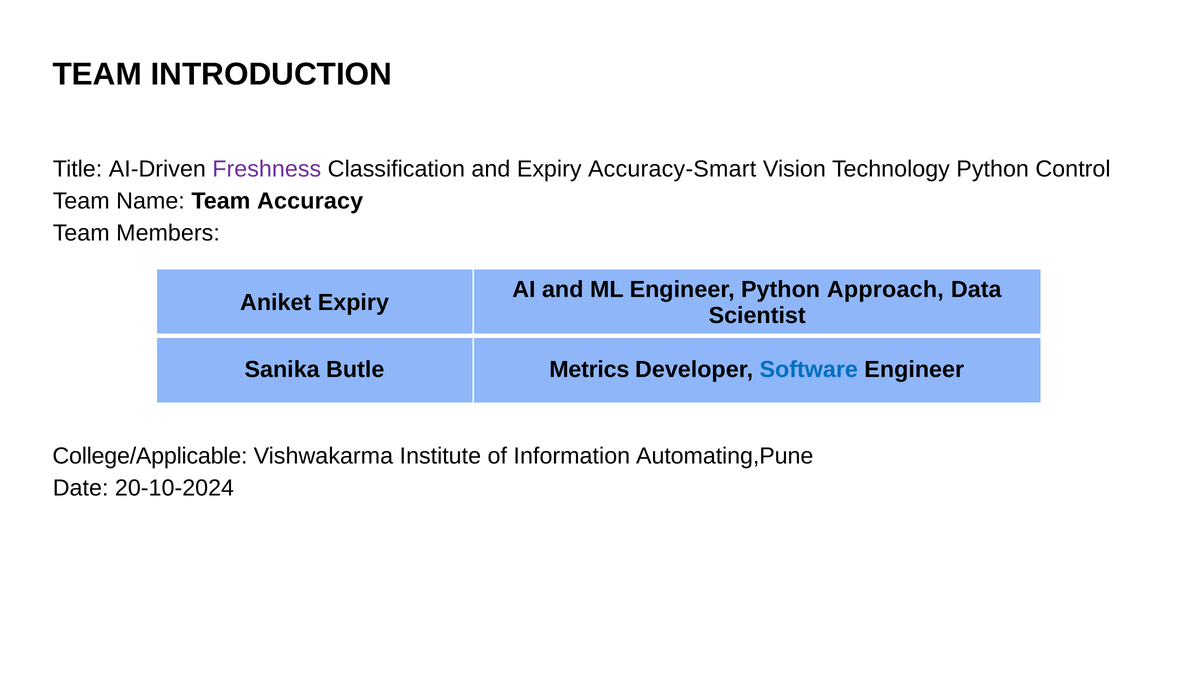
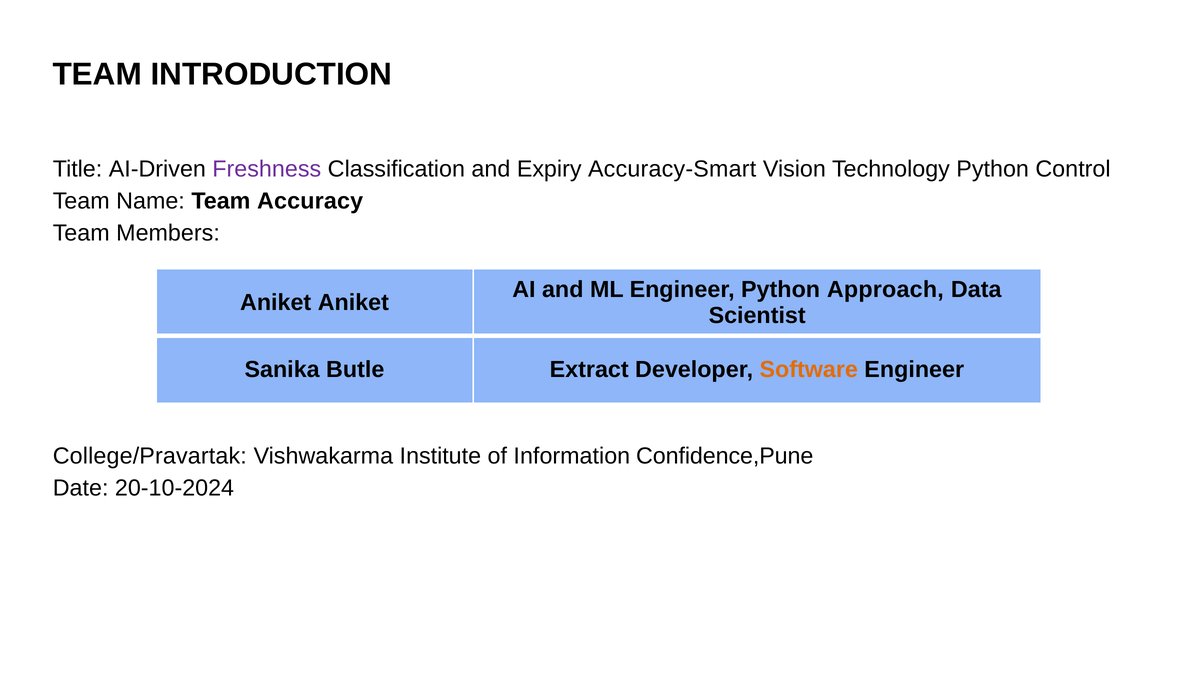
Aniket Expiry: Expiry -> Aniket
Metrics: Metrics -> Extract
Software colour: blue -> orange
College/Applicable: College/Applicable -> College/Pravartak
Automating,Pune: Automating,Pune -> Confidence,Pune
